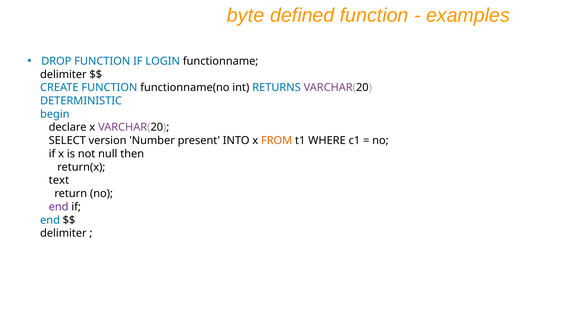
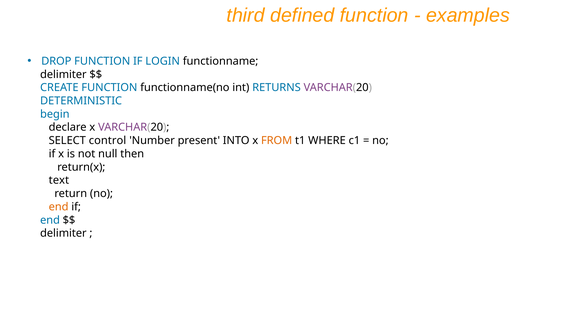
byte: byte -> third
version: version -> control
end at (59, 207) colour: purple -> orange
